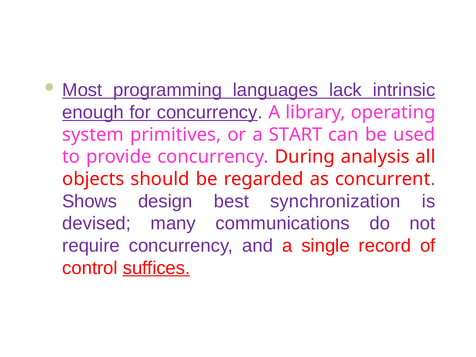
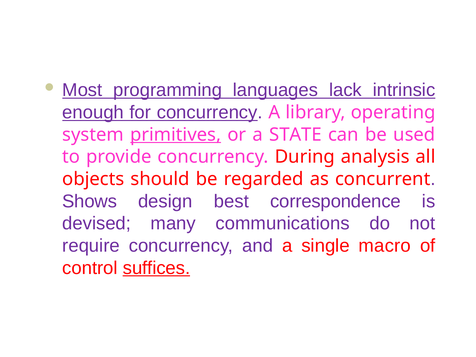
primitives underline: none -> present
START: START -> STATE
synchronization: synchronization -> correspondence
record: record -> macro
